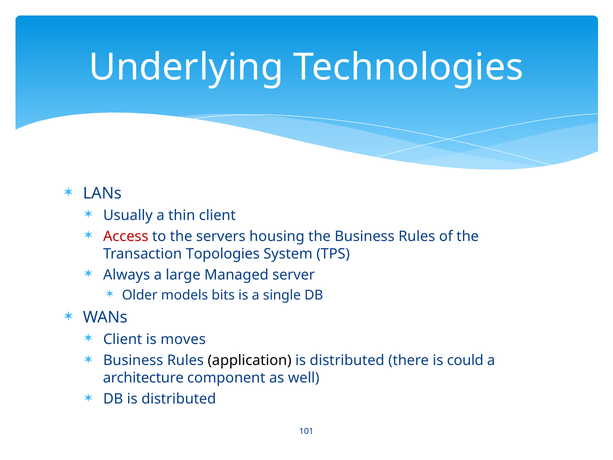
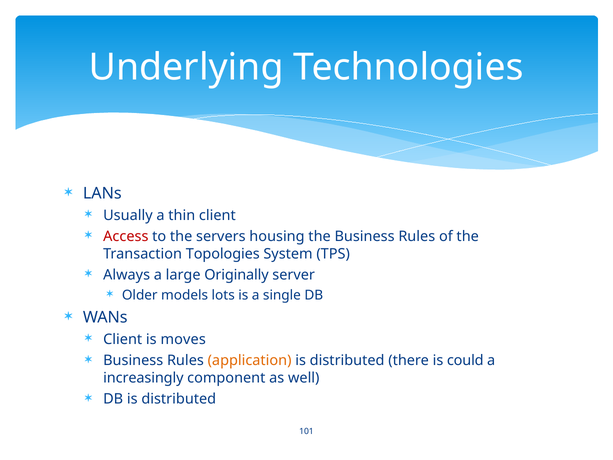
Managed: Managed -> Originally
bits: bits -> lots
application colour: black -> orange
architecture: architecture -> increasingly
